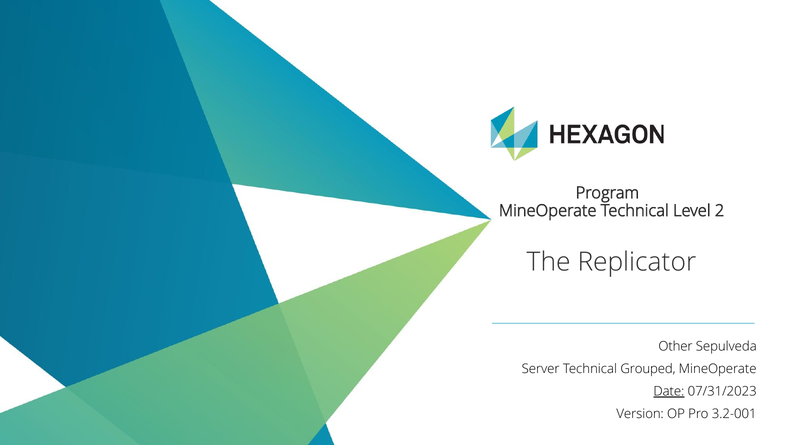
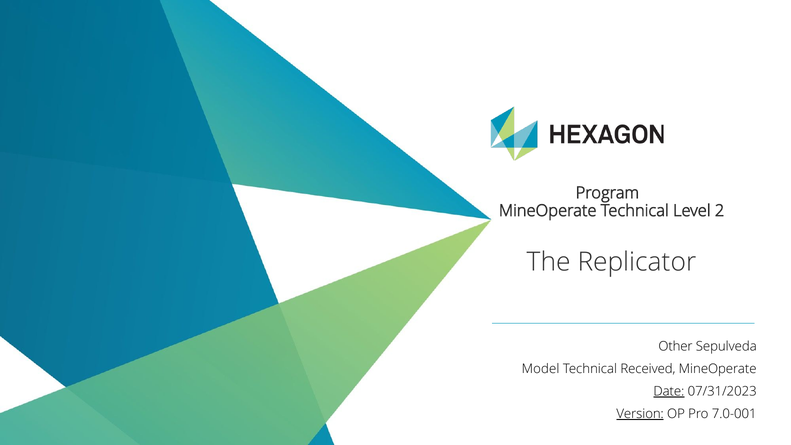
Server: Server -> Model
Grouped: Grouped -> Received
Version underline: none -> present
3.2-001: 3.2-001 -> 7.0-001
